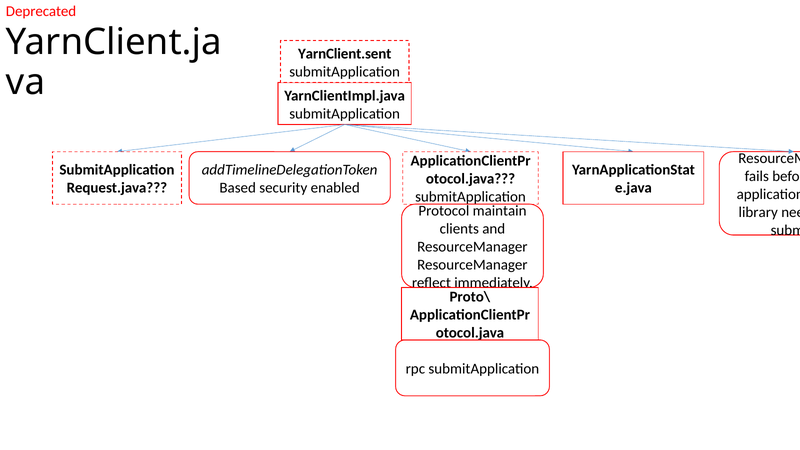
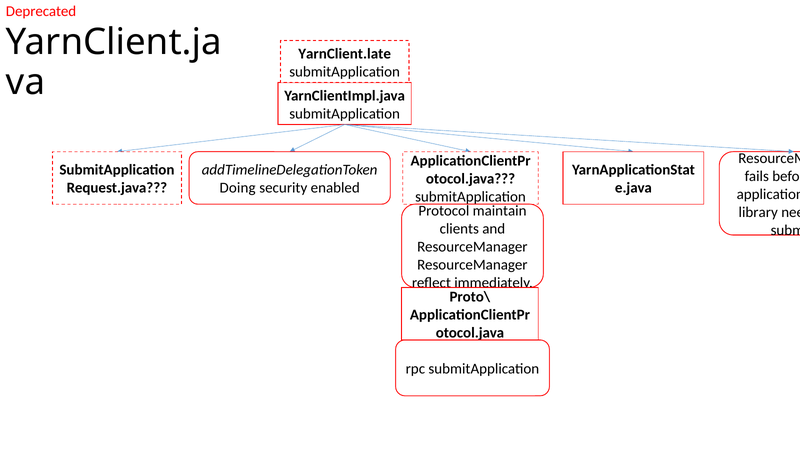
YarnClient.sent: YarnClient.sent -> YarnClient.late
Based: Based -> Doing
